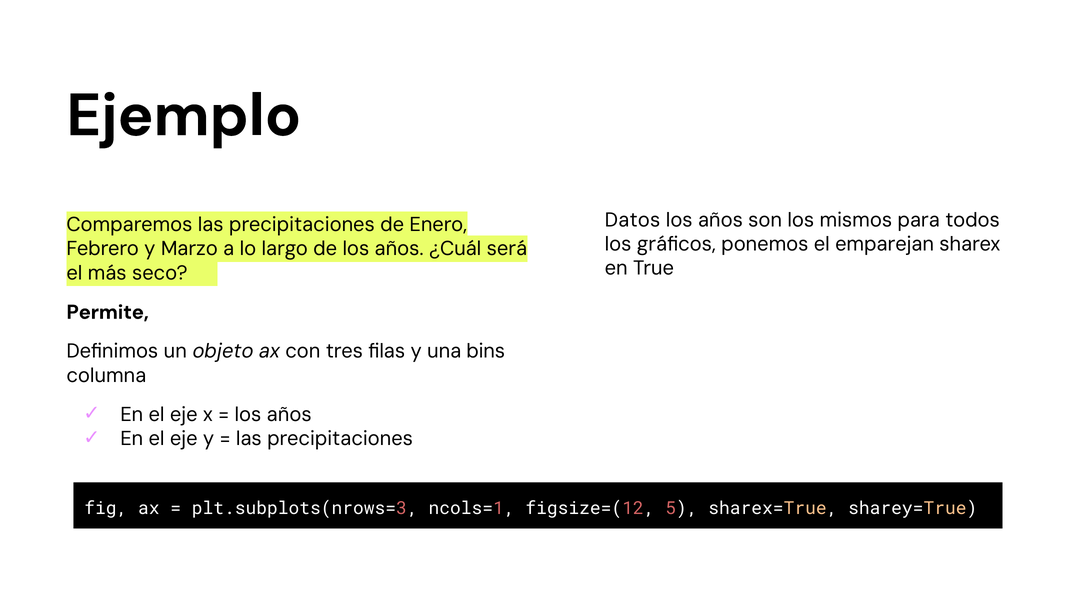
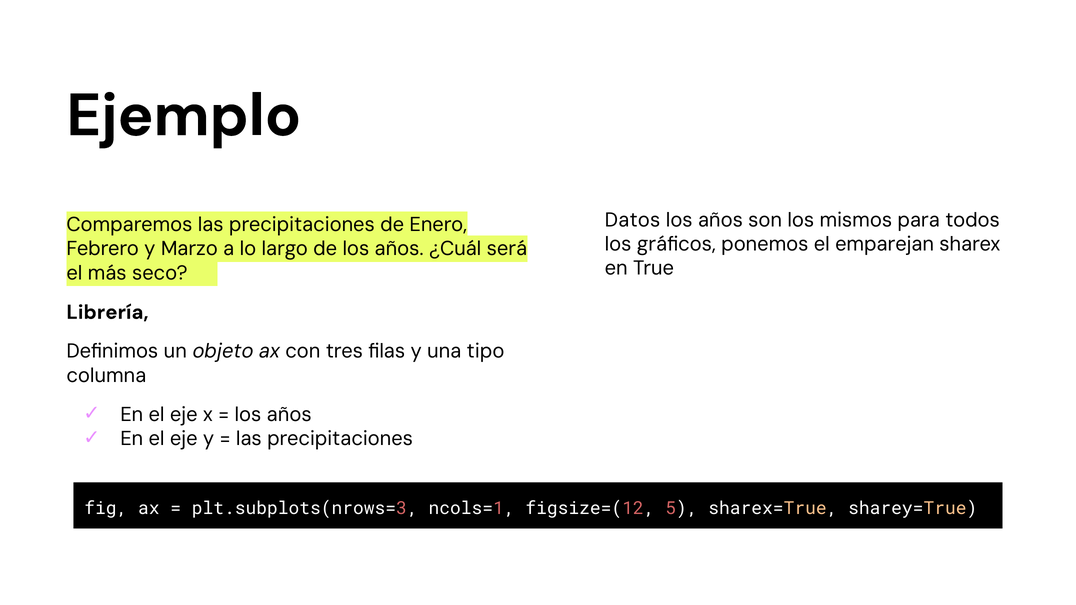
Permite: Permite -> Librería
bins: bins -> tipo
